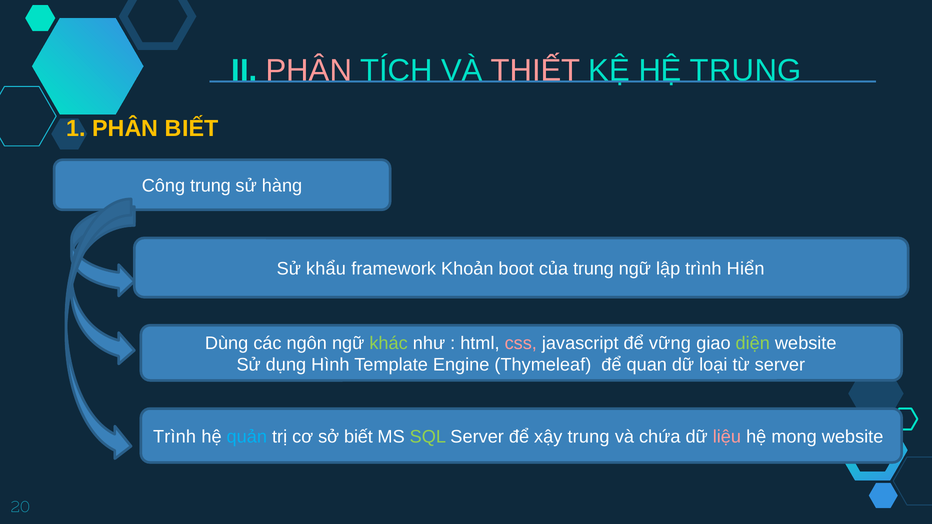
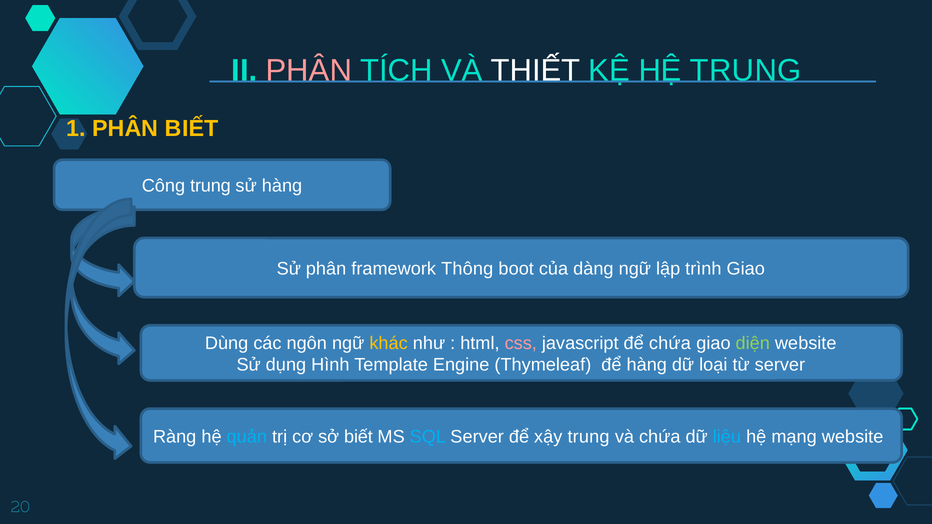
THIẾT colour: pink -> white
Sử khẩu: khẩu -> phân
Khoản: Khoản -> Thông
của trung: trung -> dàng
trình Hiển: Hiển -> Giao
khác colour: light green -> yellow
để vững: vững -> chứa
để quan: quan -> hàng
Trình at (175, 437): Trình -> Ràng
SQL colour: light green -> light blue
liệu colour: pink -> light blue
mong: mong -> mạng
